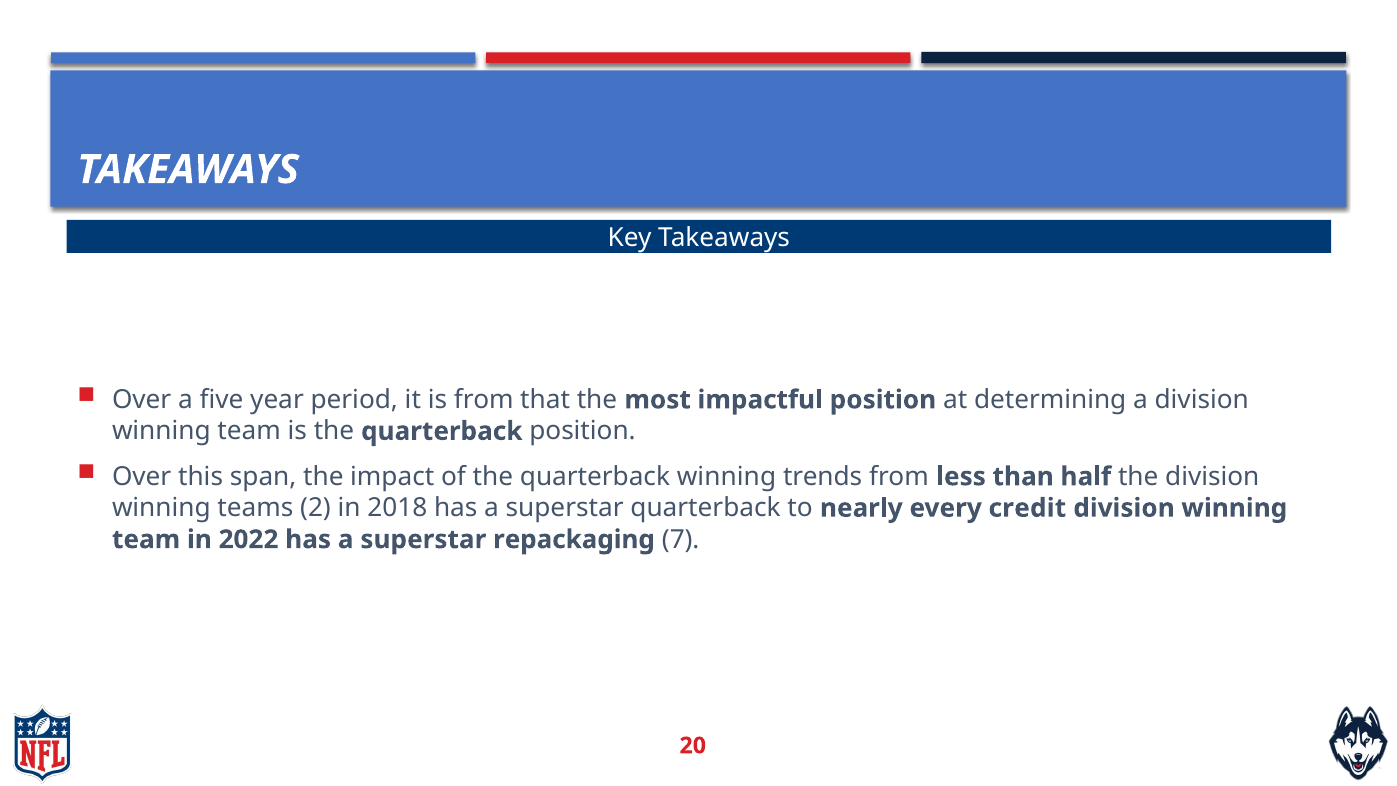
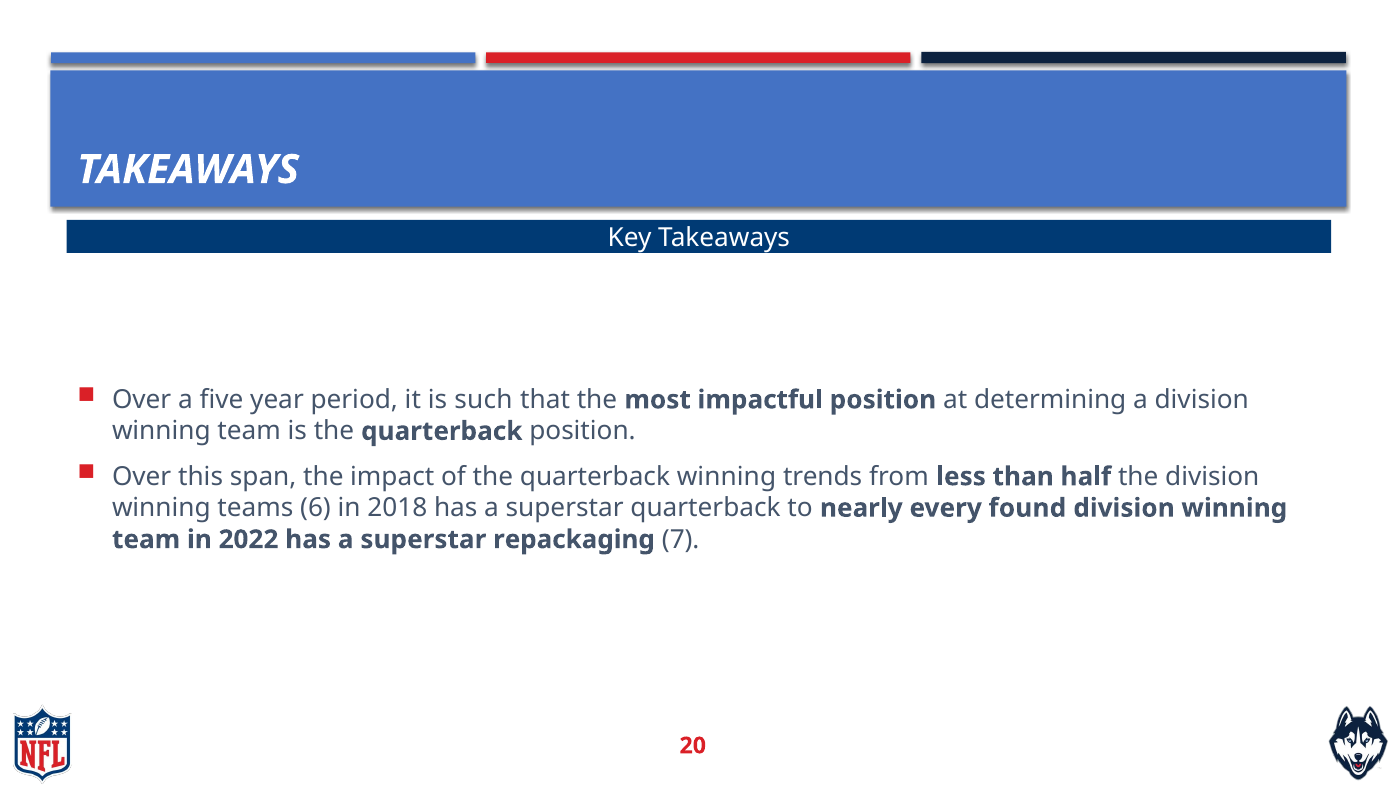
is from: from -> such
2: 2 -> 6
credit: credit -> found
